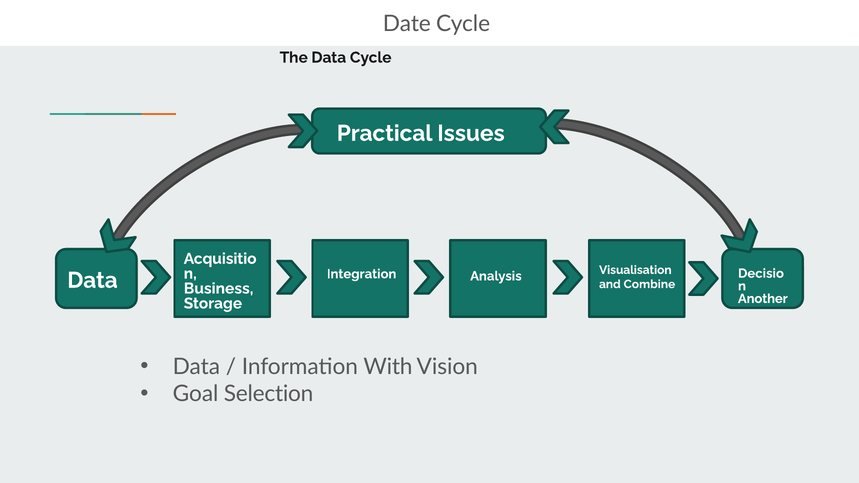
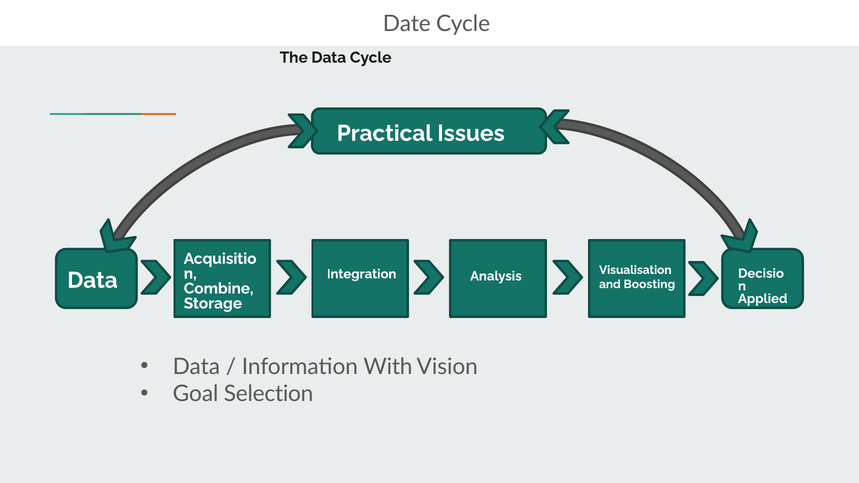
Combine: Combine -> Boosting
Business: Business -> Combine
Another: Another -> Applied
